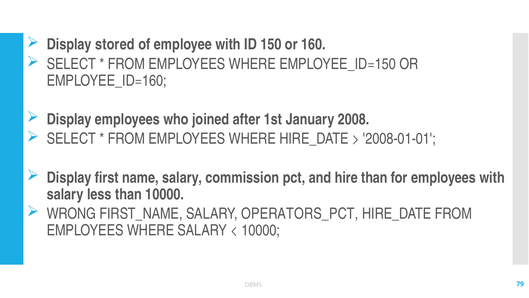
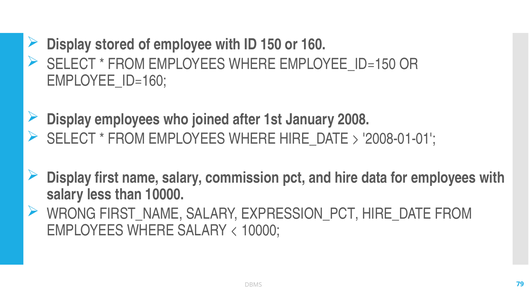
hire than: than -> data
OPERATORS_PCT: OPERATORS_PCT -> EXPRESSION_PCT
